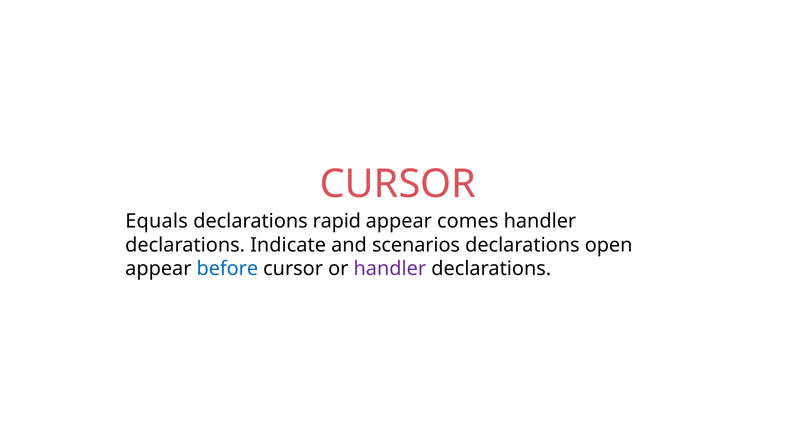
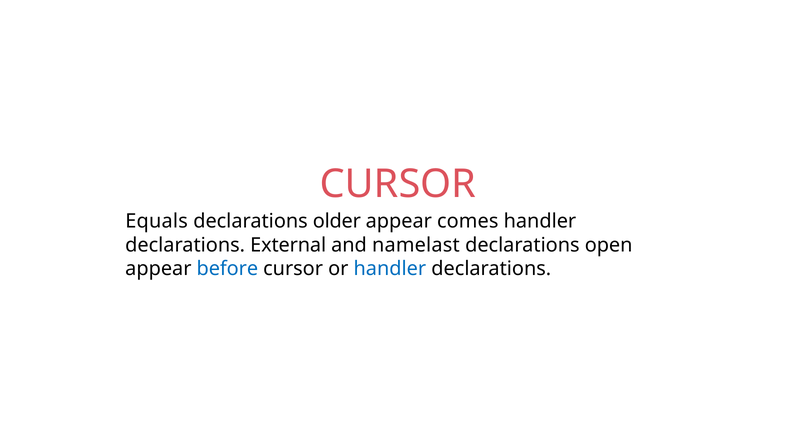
rapid: rapid -> older
Indicate: Indicate -> External
scenarios: scenarios -> namelast
handler at (390, 269) colour: purple -> blue
